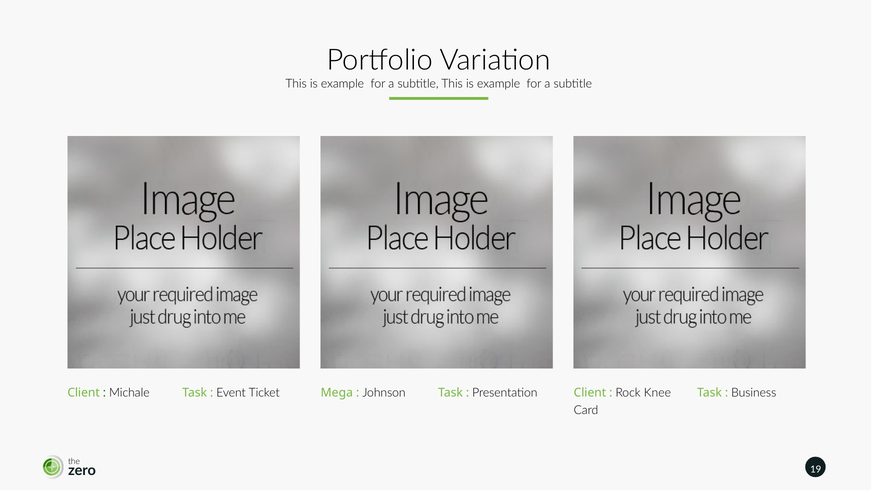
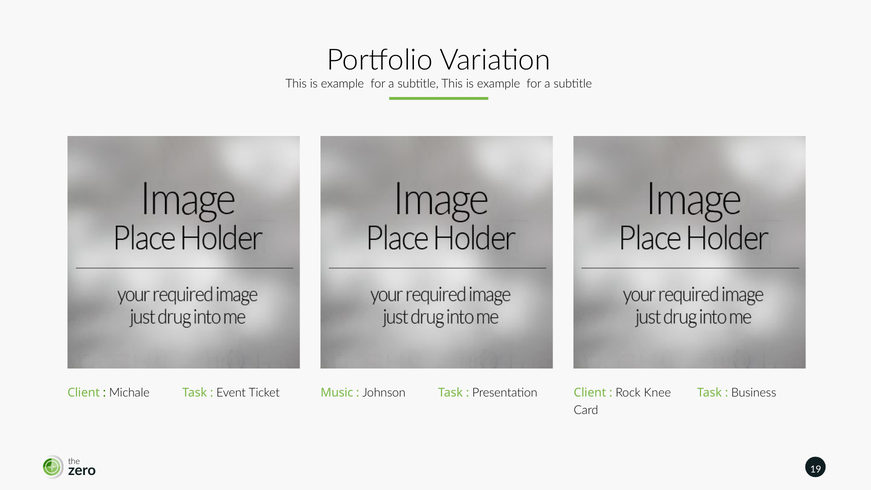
Mega: Mega -> Music
